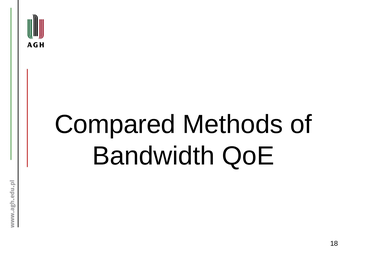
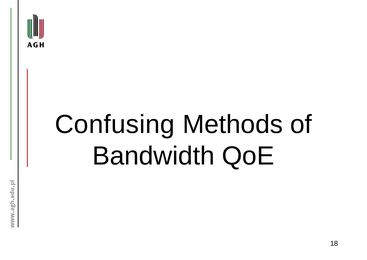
Compared: Compared -> Confusing
